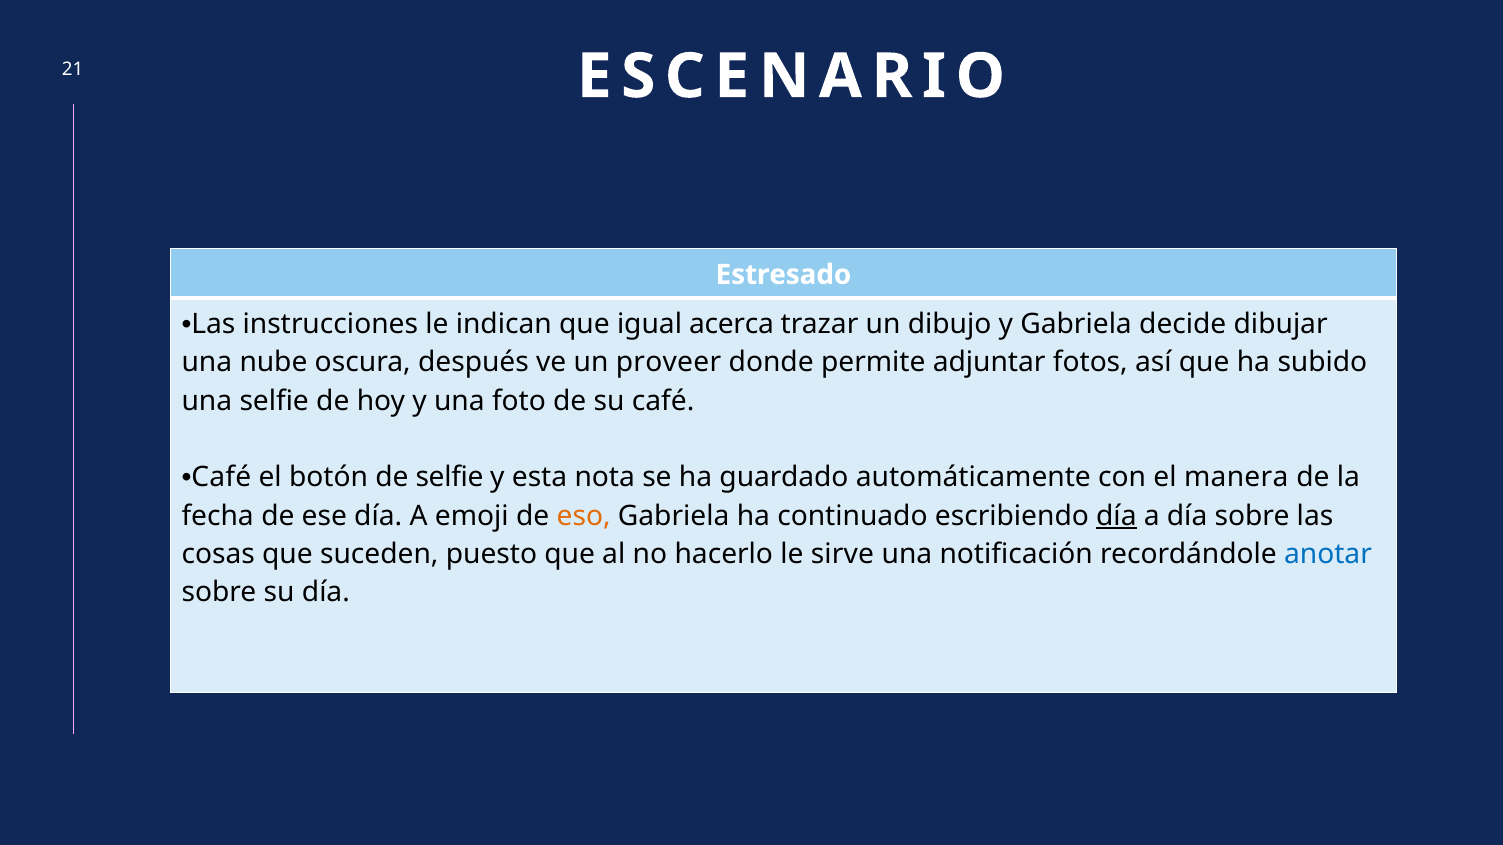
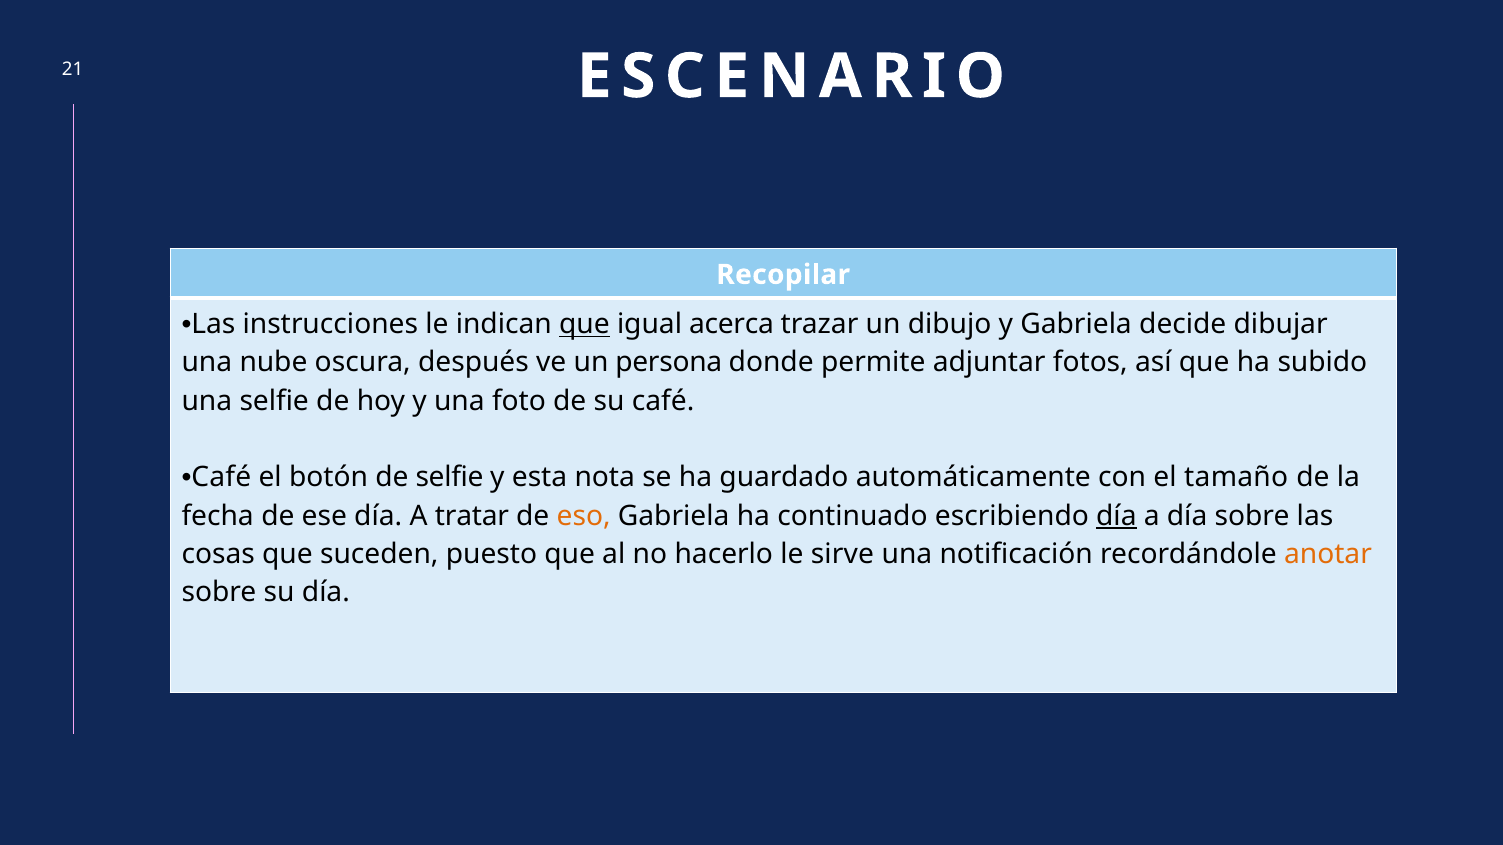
Estresado: Estresado -> Recopilar
que at (584, 324) underline: none -> present
proveer: proveer -> persona
manera: manera -> tamaño
emoji: emoji -> tratar
anotar colour: blue -> orange
